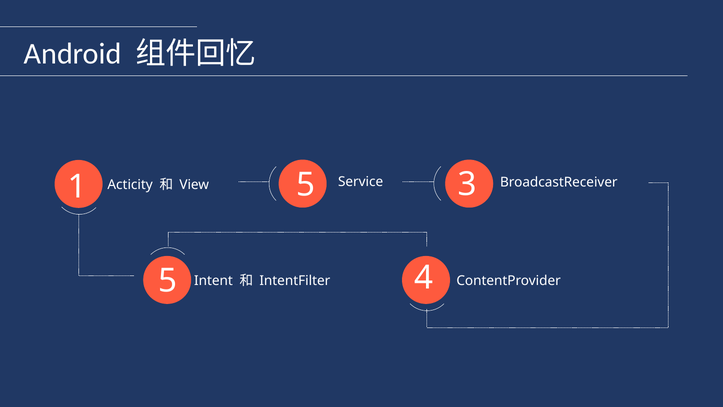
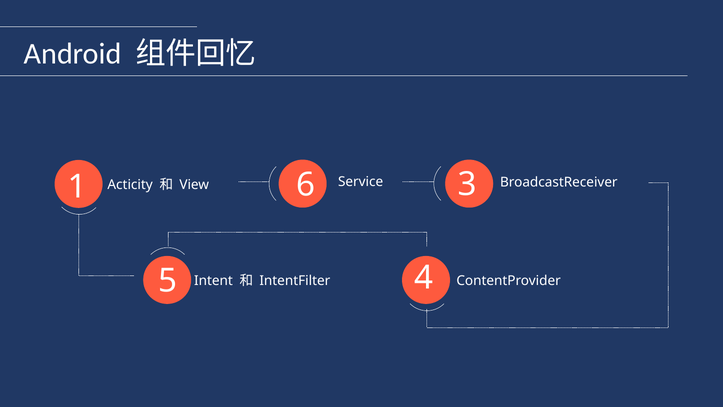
1 5: 5 -> 6
